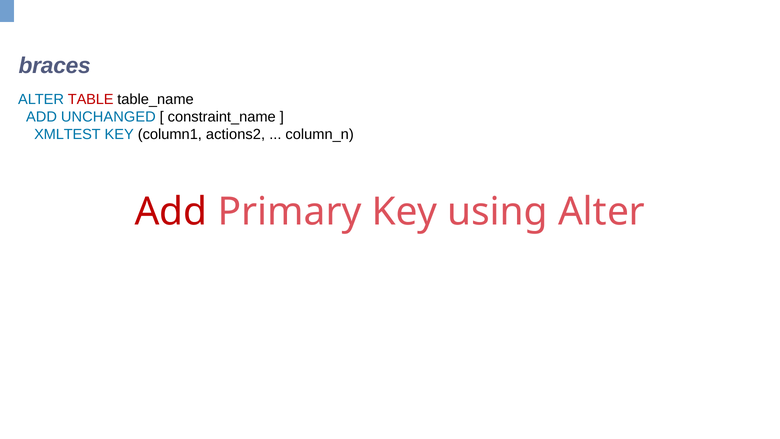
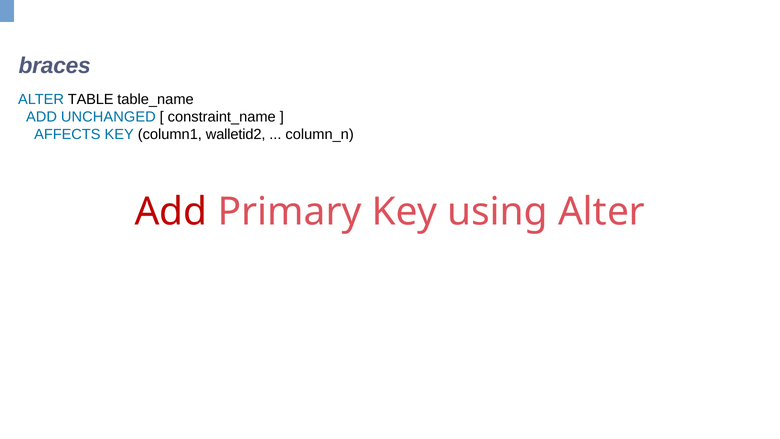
TABLE colour: red -> black
XMLTEST: XMLTEST -> AFFECTS
actions2: actions2 -> walletid2
